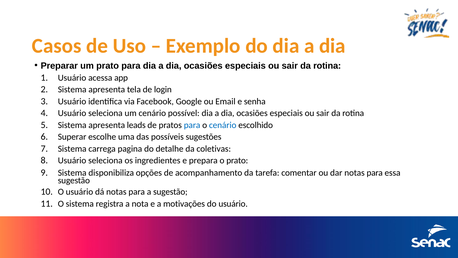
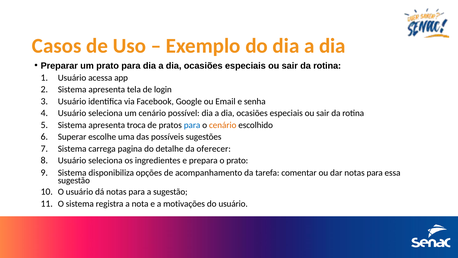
leads: leads -> troca
cenário at (223, 125) colour: blue -> orange
coletivas: coletivas -> oferecer
